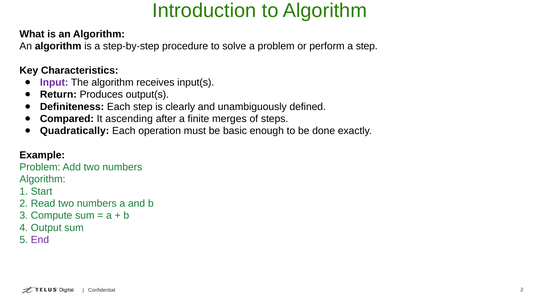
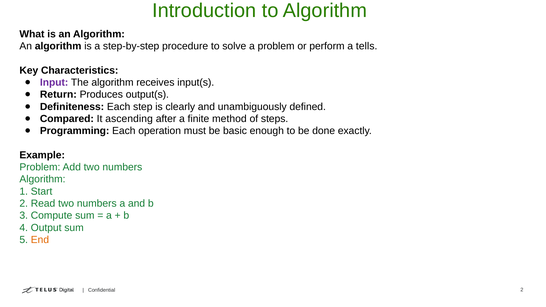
a step: step -> tells
merges: merges -> method
Quadratically: Quadratically -> Programming
End colour: purple -> orange
